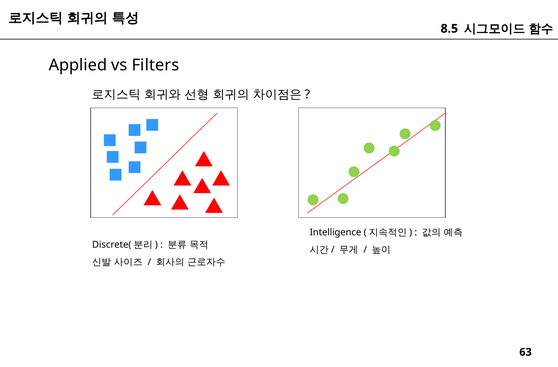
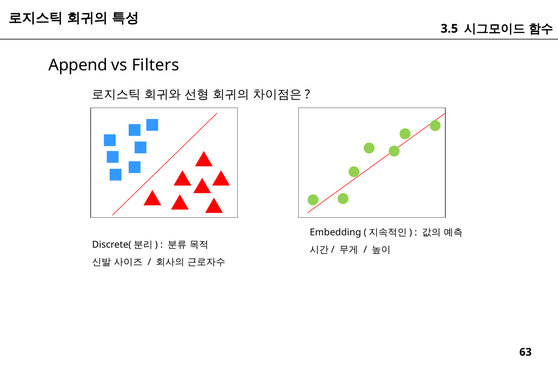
8.5: 8.5 -> 3.5
Applied: Applied -> Append
Intelligence: Intelligence -> Embedding
